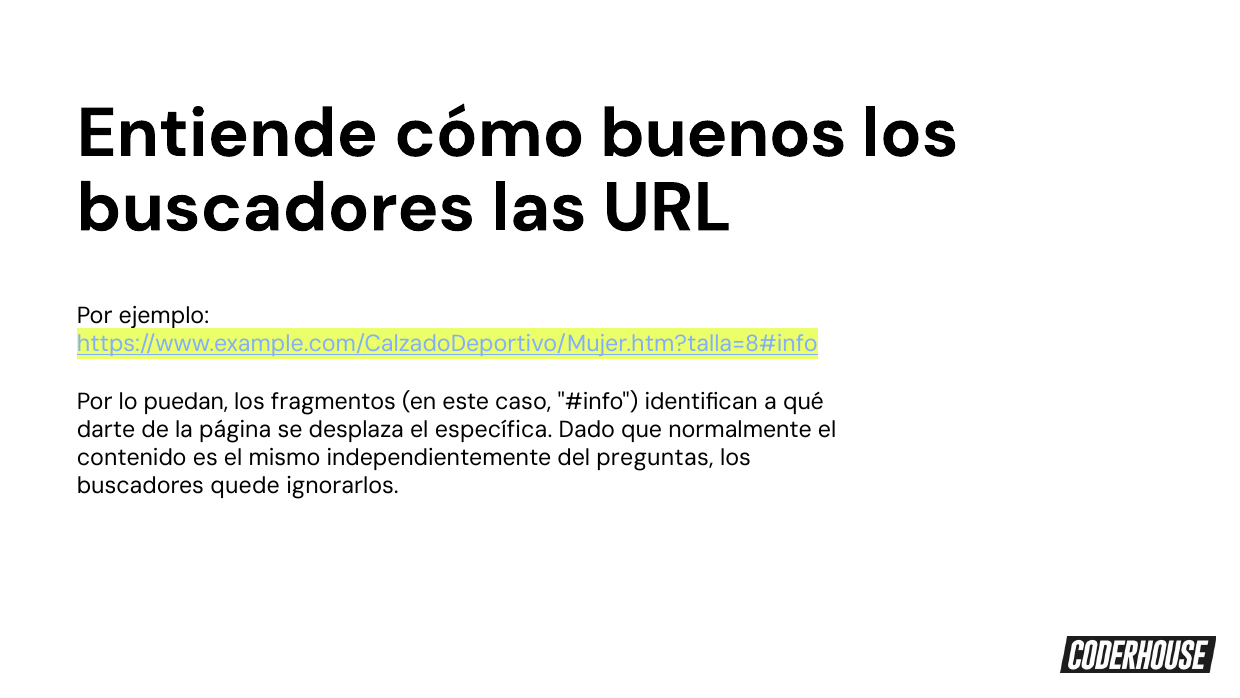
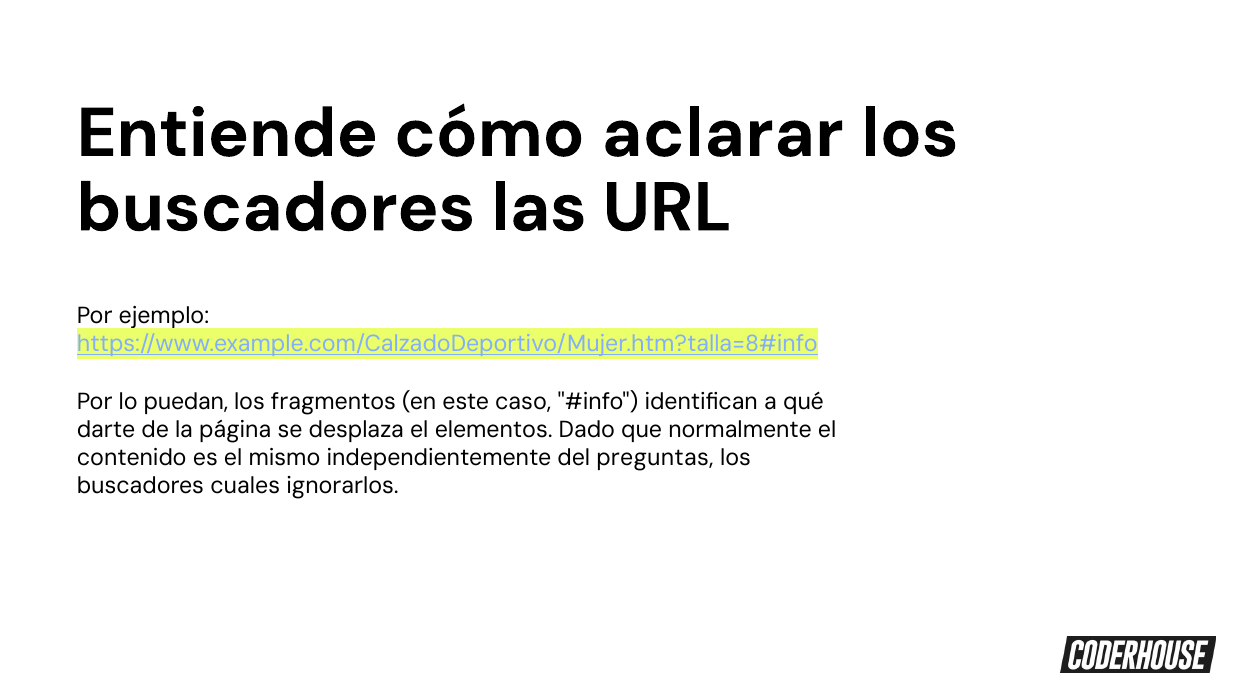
buenos: buenos -> aclarar
específica: específica -> elementos
quede: quede -> cuales
